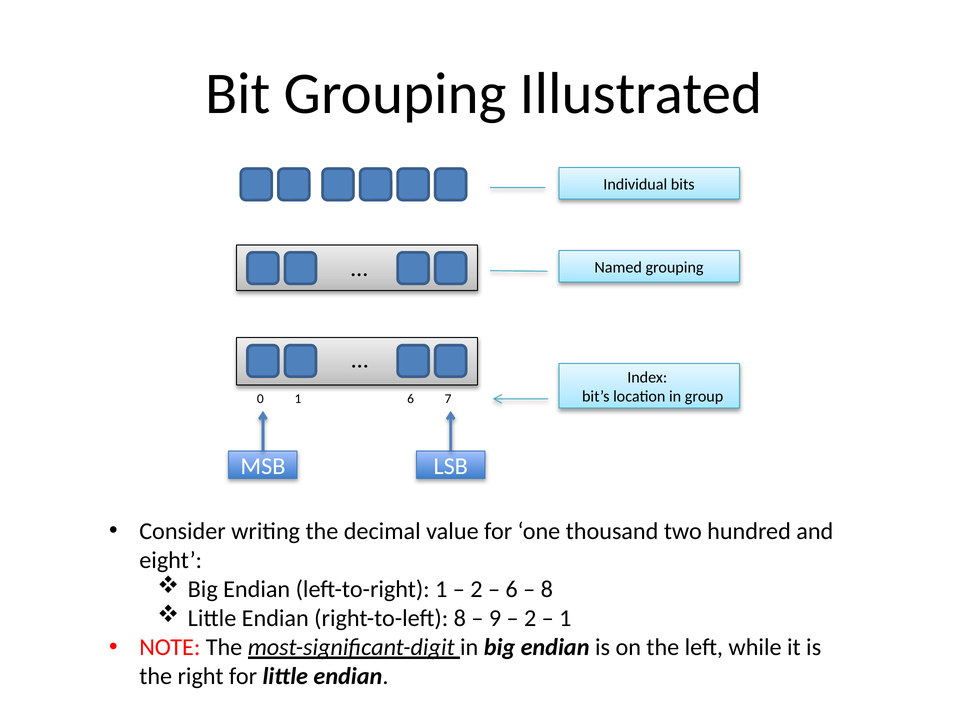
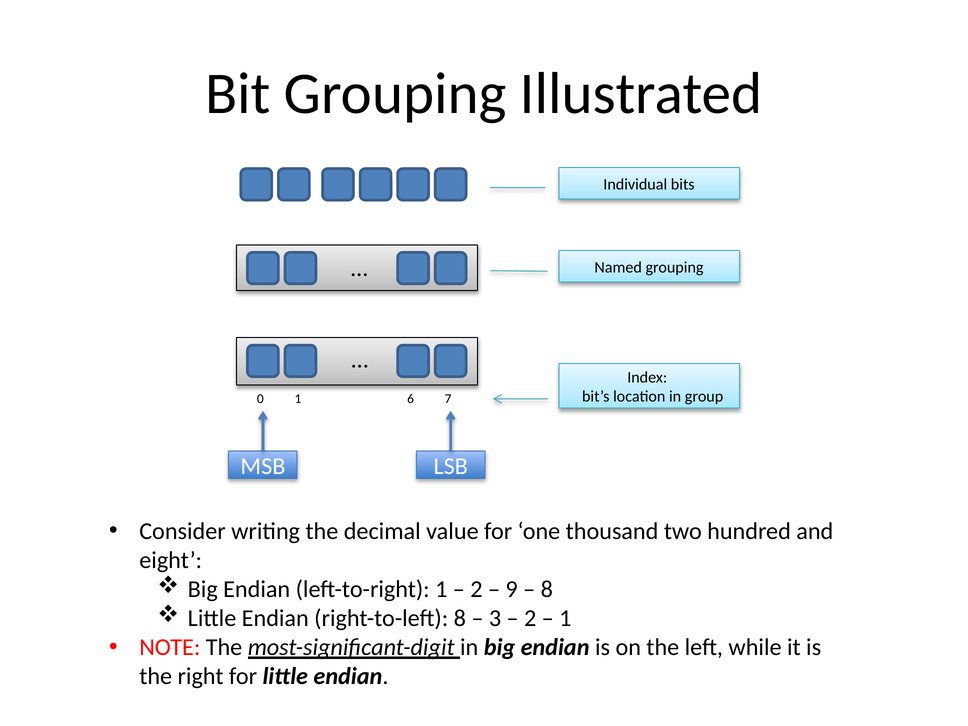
6 at (512, 589): 6 -> 9
9: 9 -> 3
